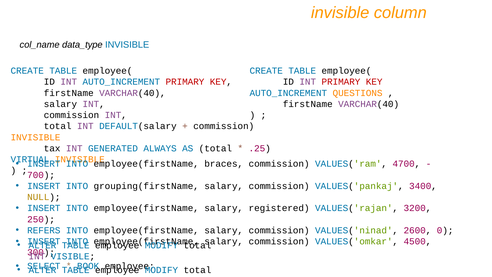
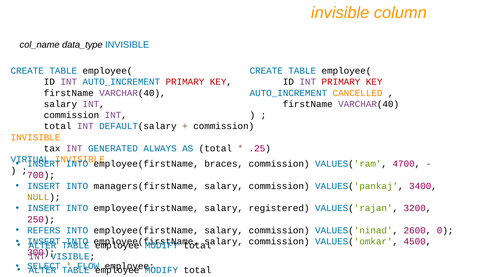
QUESTIONS: QUESTIONS -> CANCELLED
grouping(firstName: grouping(firstName -> managers(firstName
BOOK: BOOK -> FLOW
